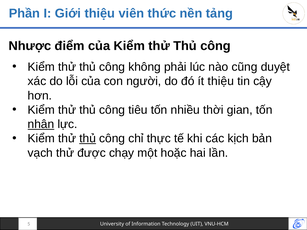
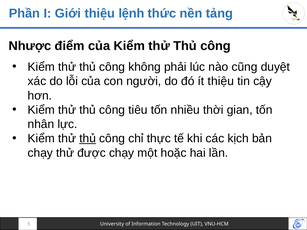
viên: viên -> lệnh
nhân underline: present -> none
vạch at (40, 153): vạch -> chạy
